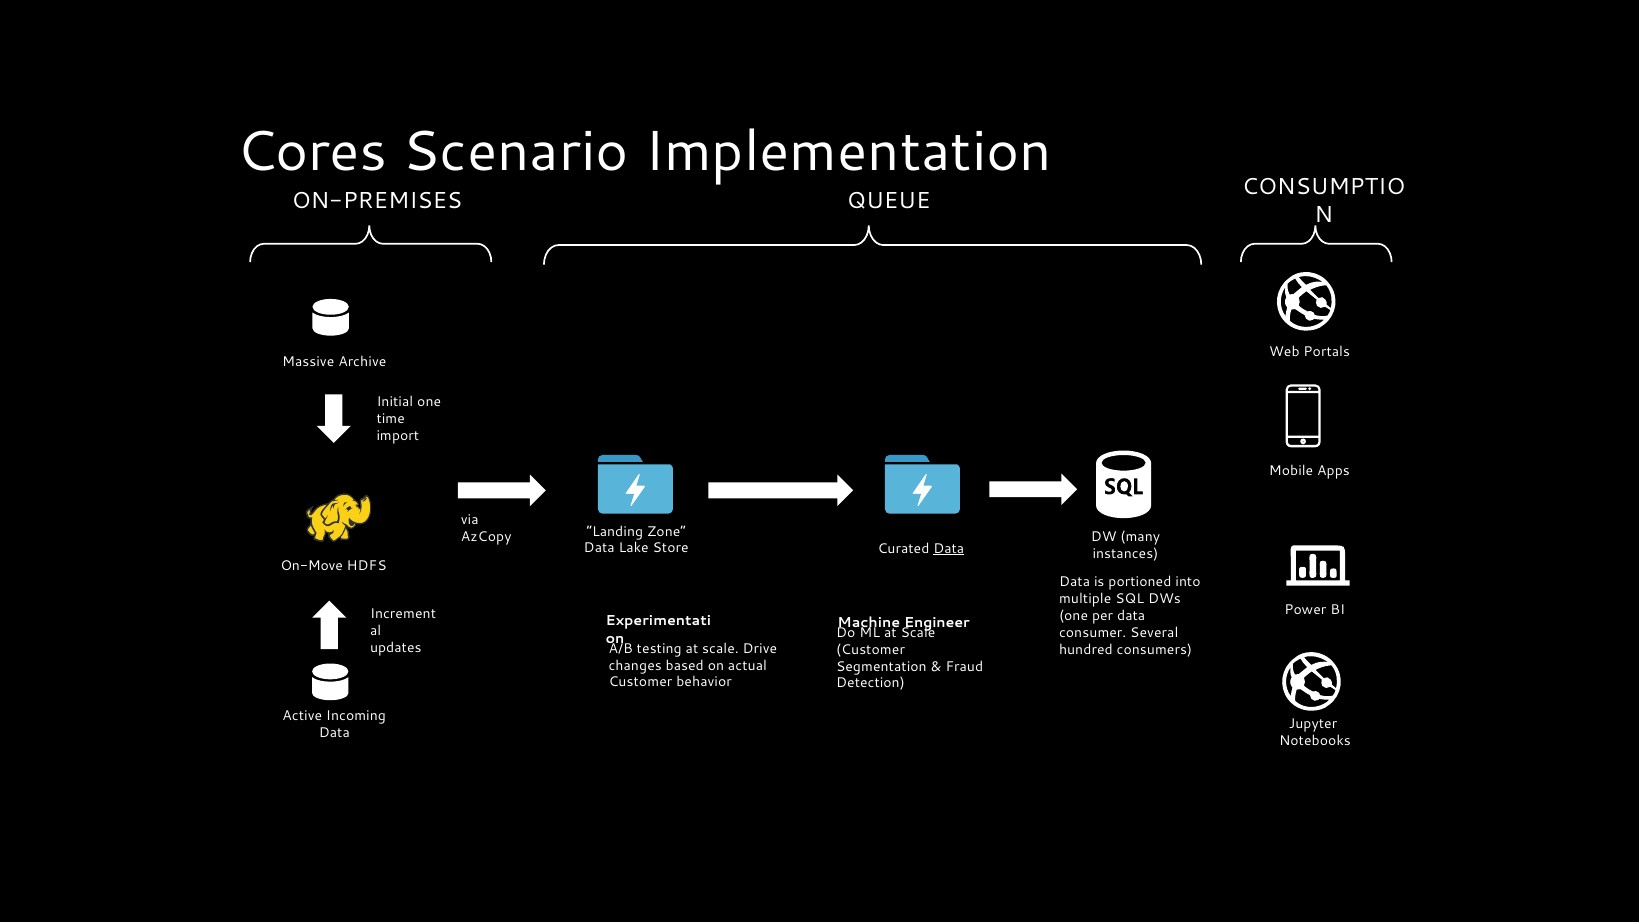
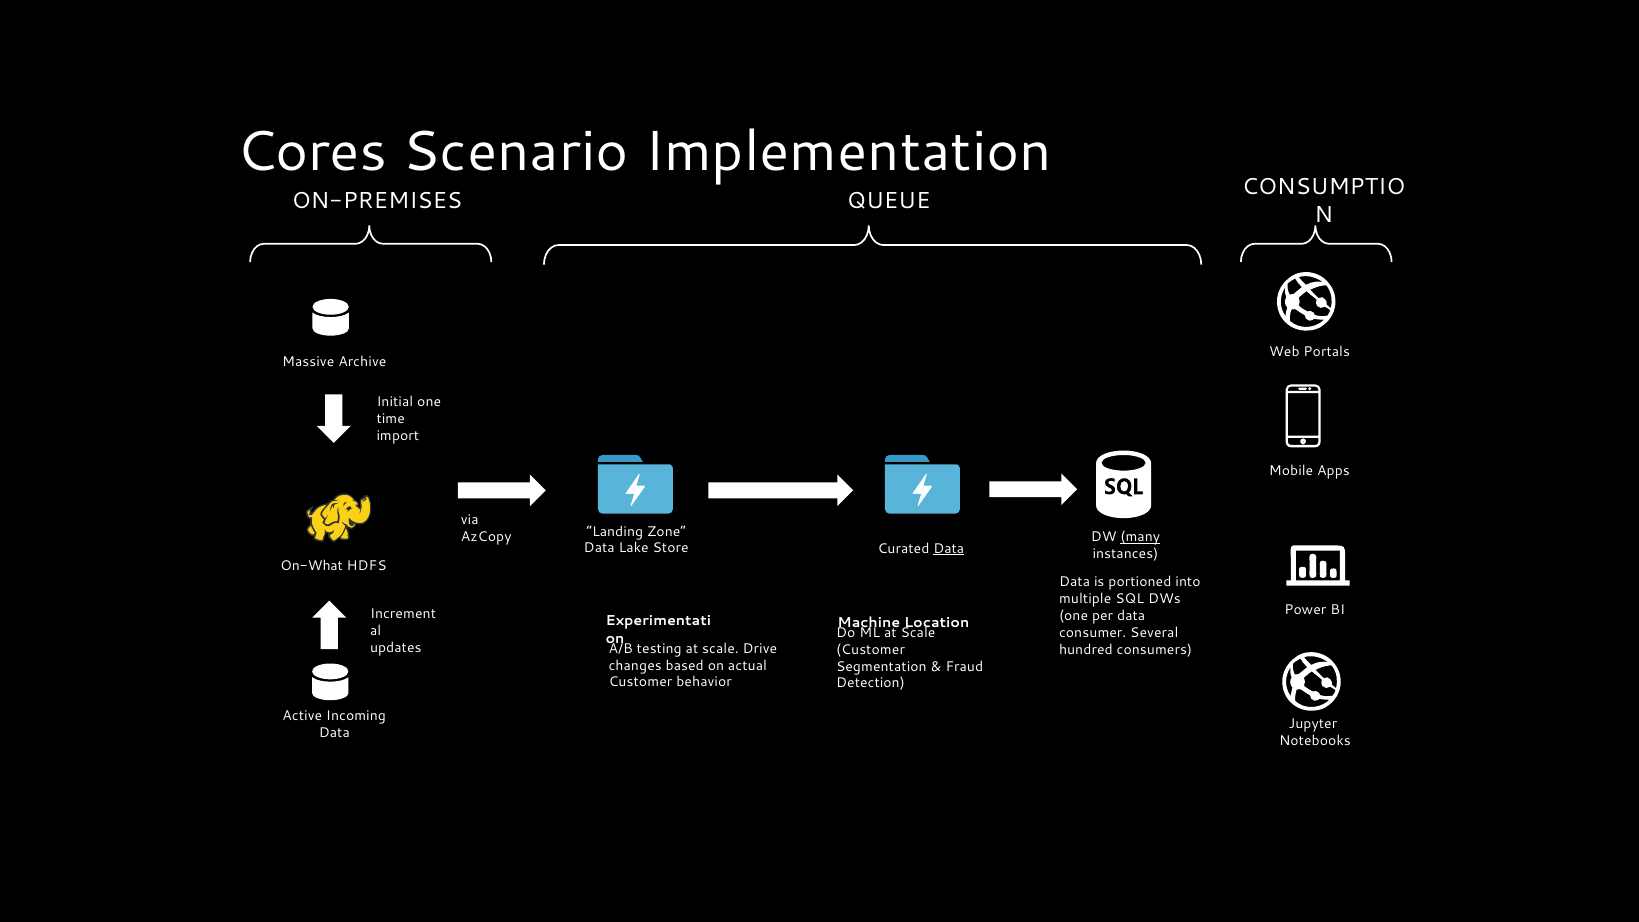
many underline: none -> present
On-Move: On-Move -> On-What
Engineer: Engineer -> Location
